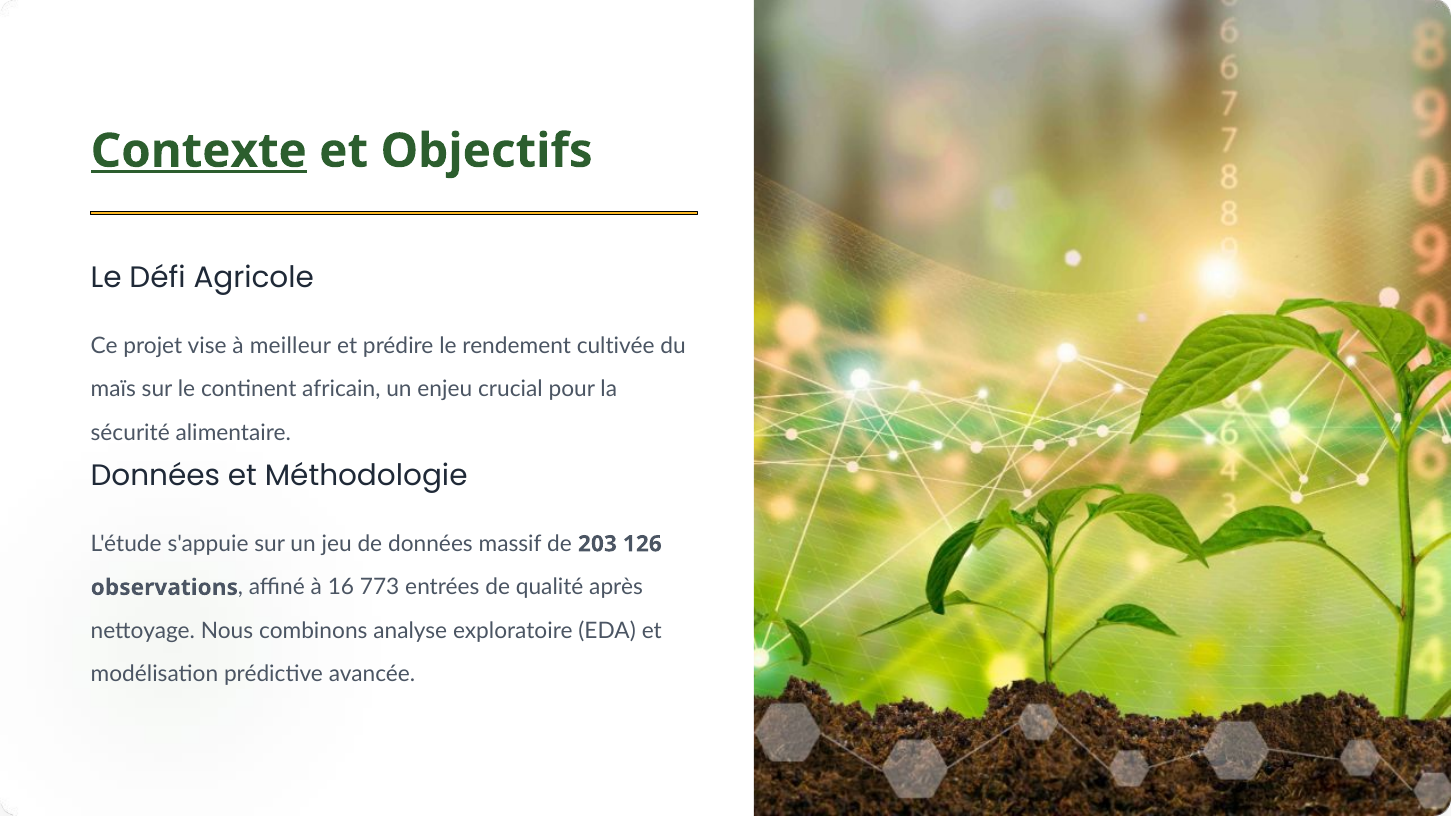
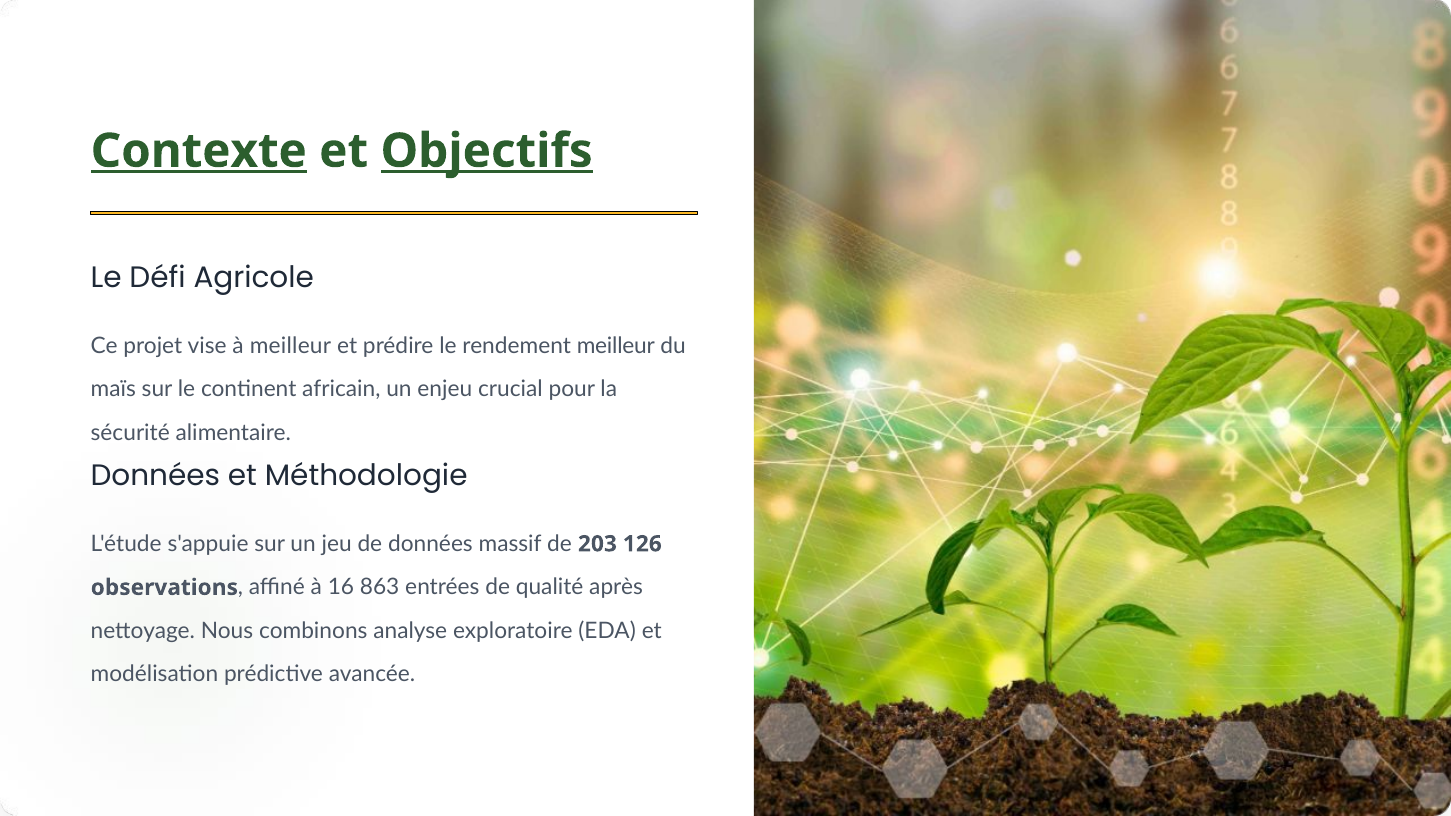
Objectifs underline: none -> present
rendement cultivée: cultivée -> meilleur
773: 773 -> 863
